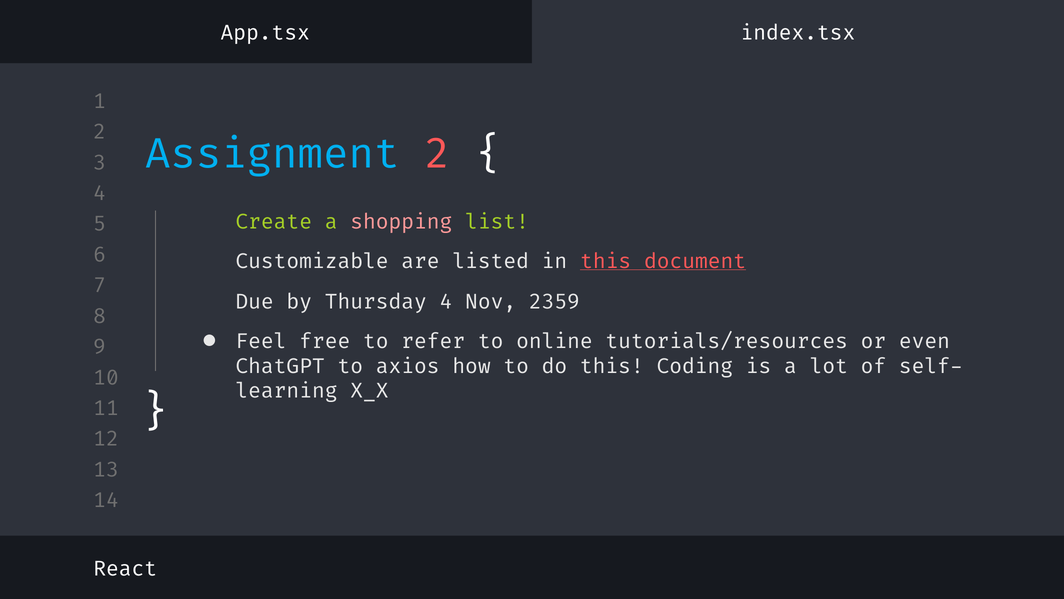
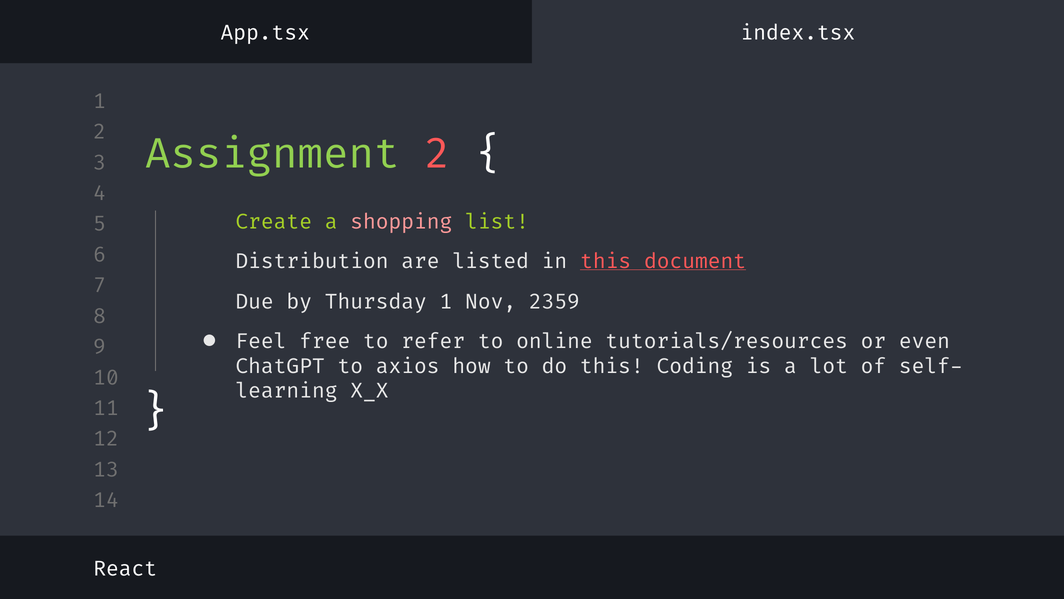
Assignment colour: light blue -> light green
Customizable: Customizable -> Distribution
Thursday 4: 4 -> 1
